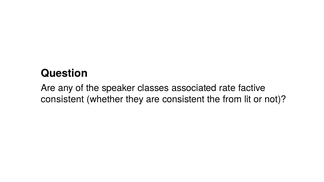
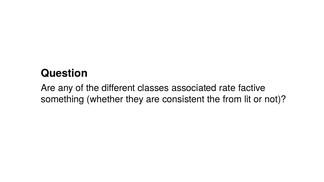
speaker: speaker -> different
consistent at (62, 99): consistent -> something
